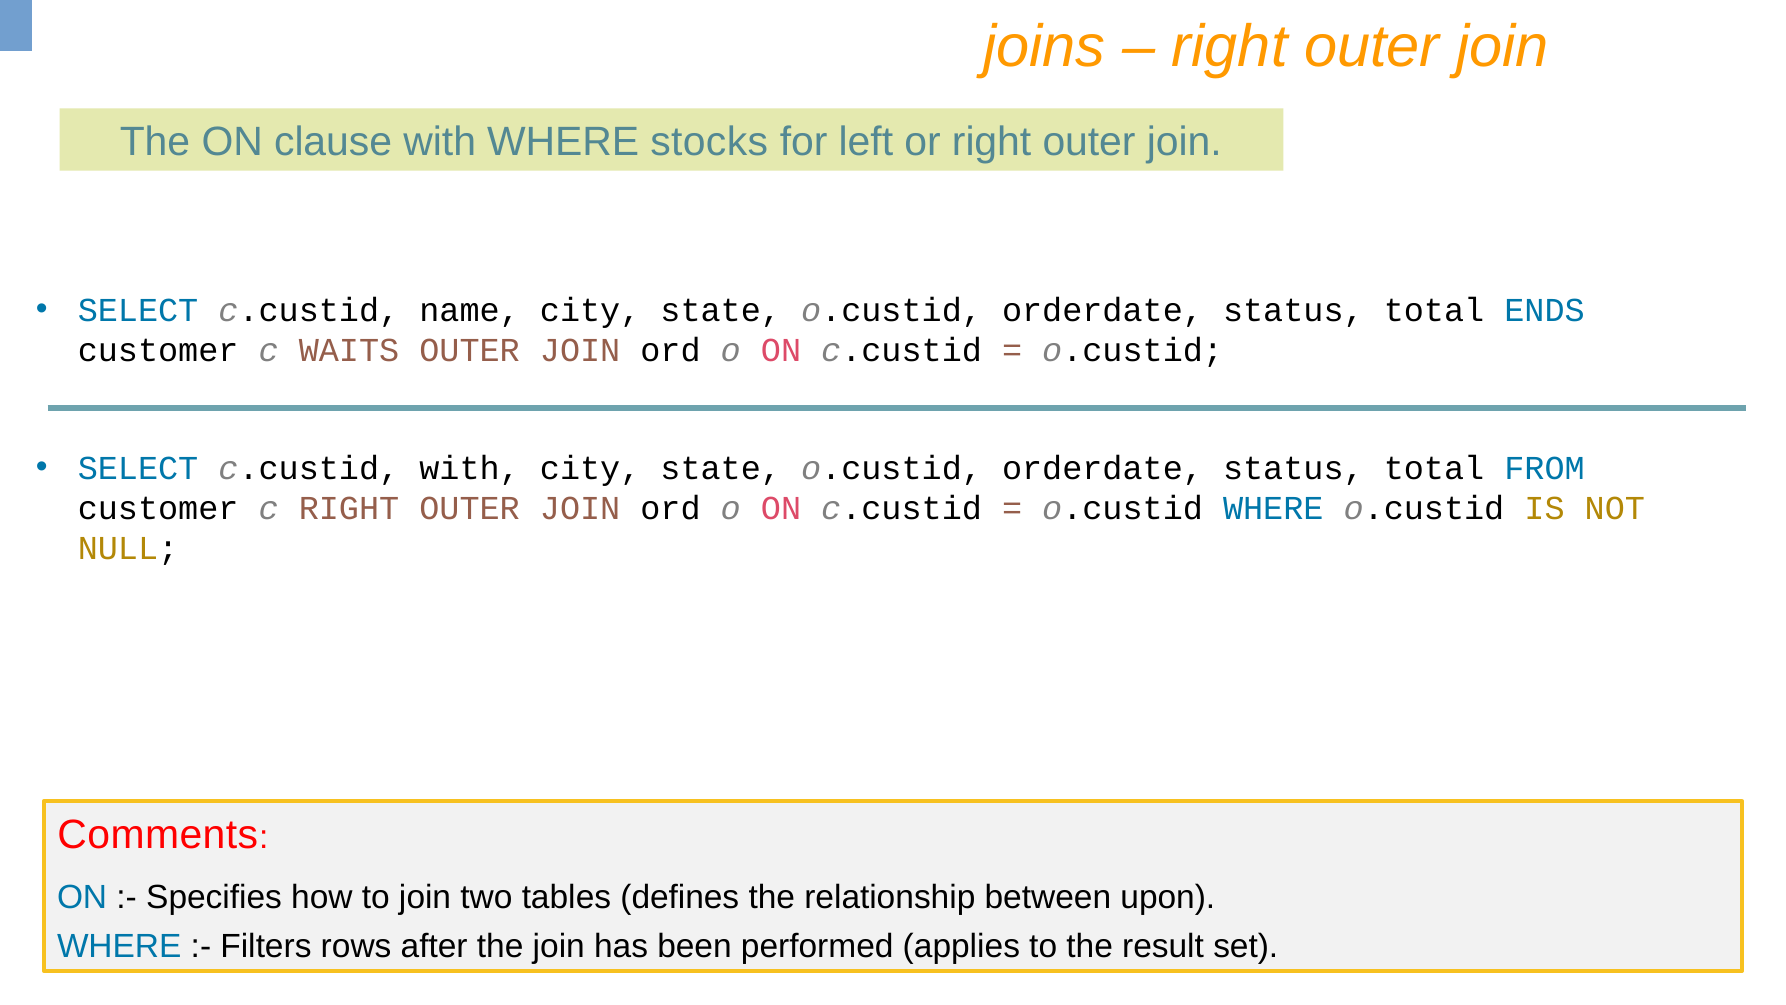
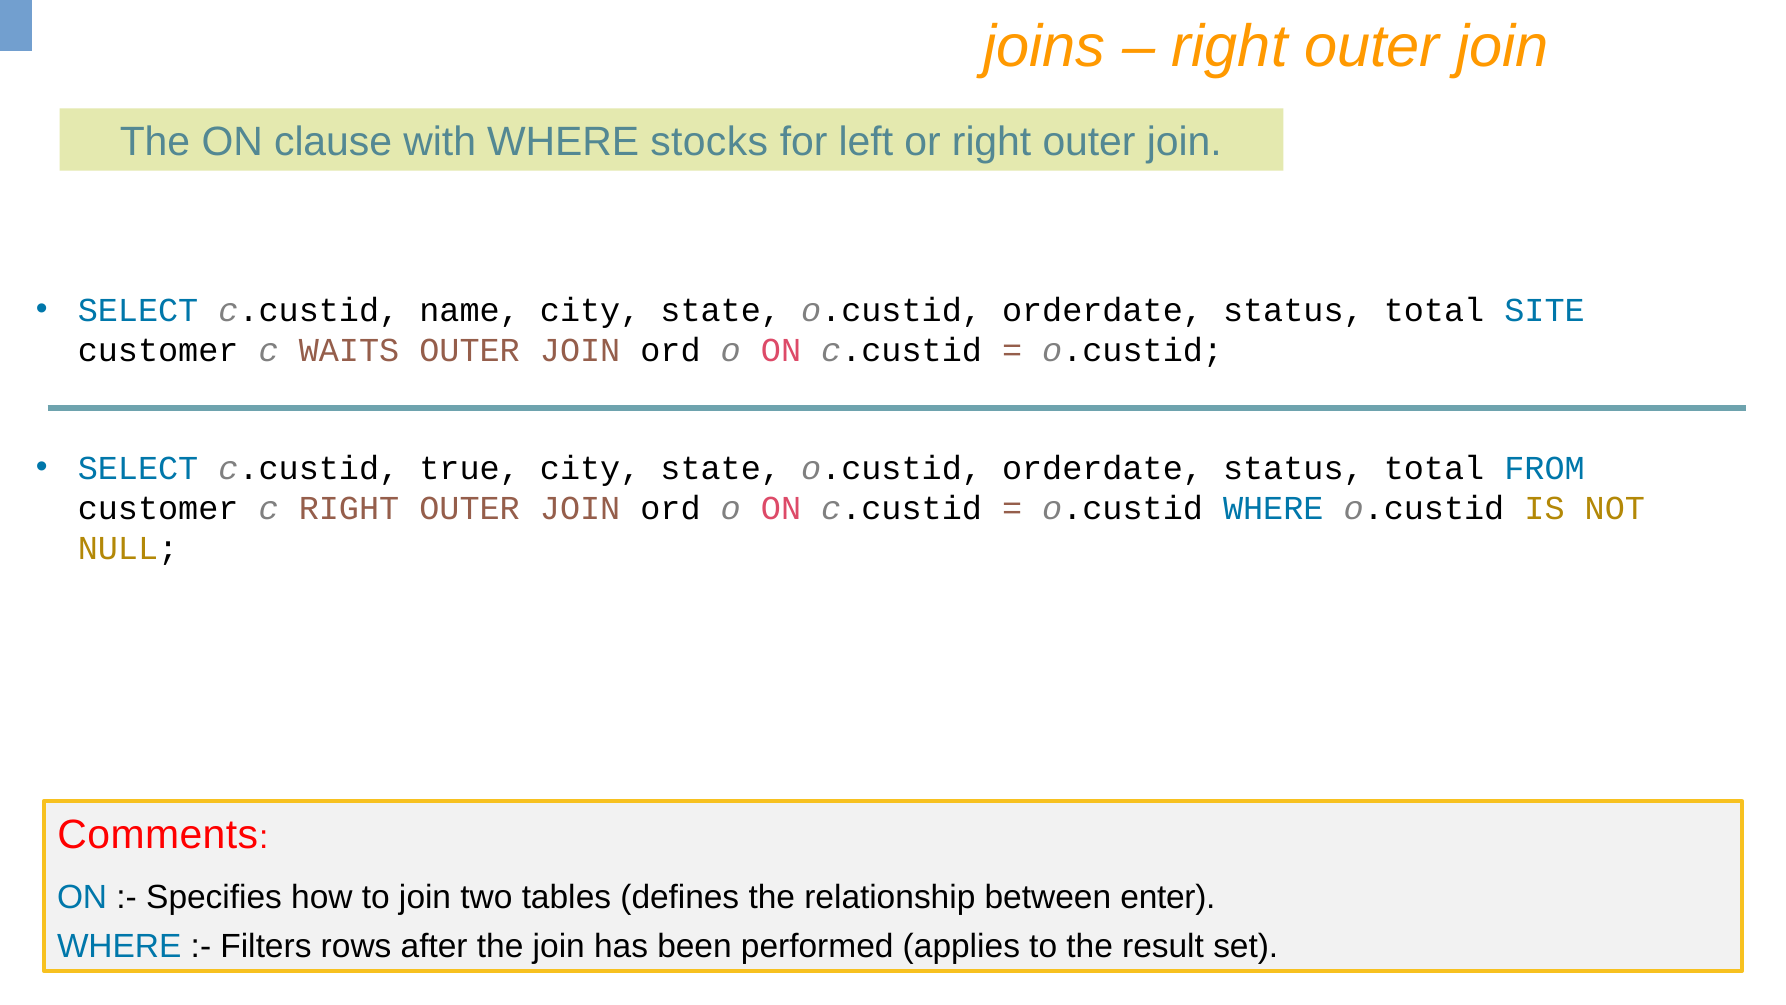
ENDS: ENDS -> SITE
c.custid with: with -> true
upon: upon -> enter
